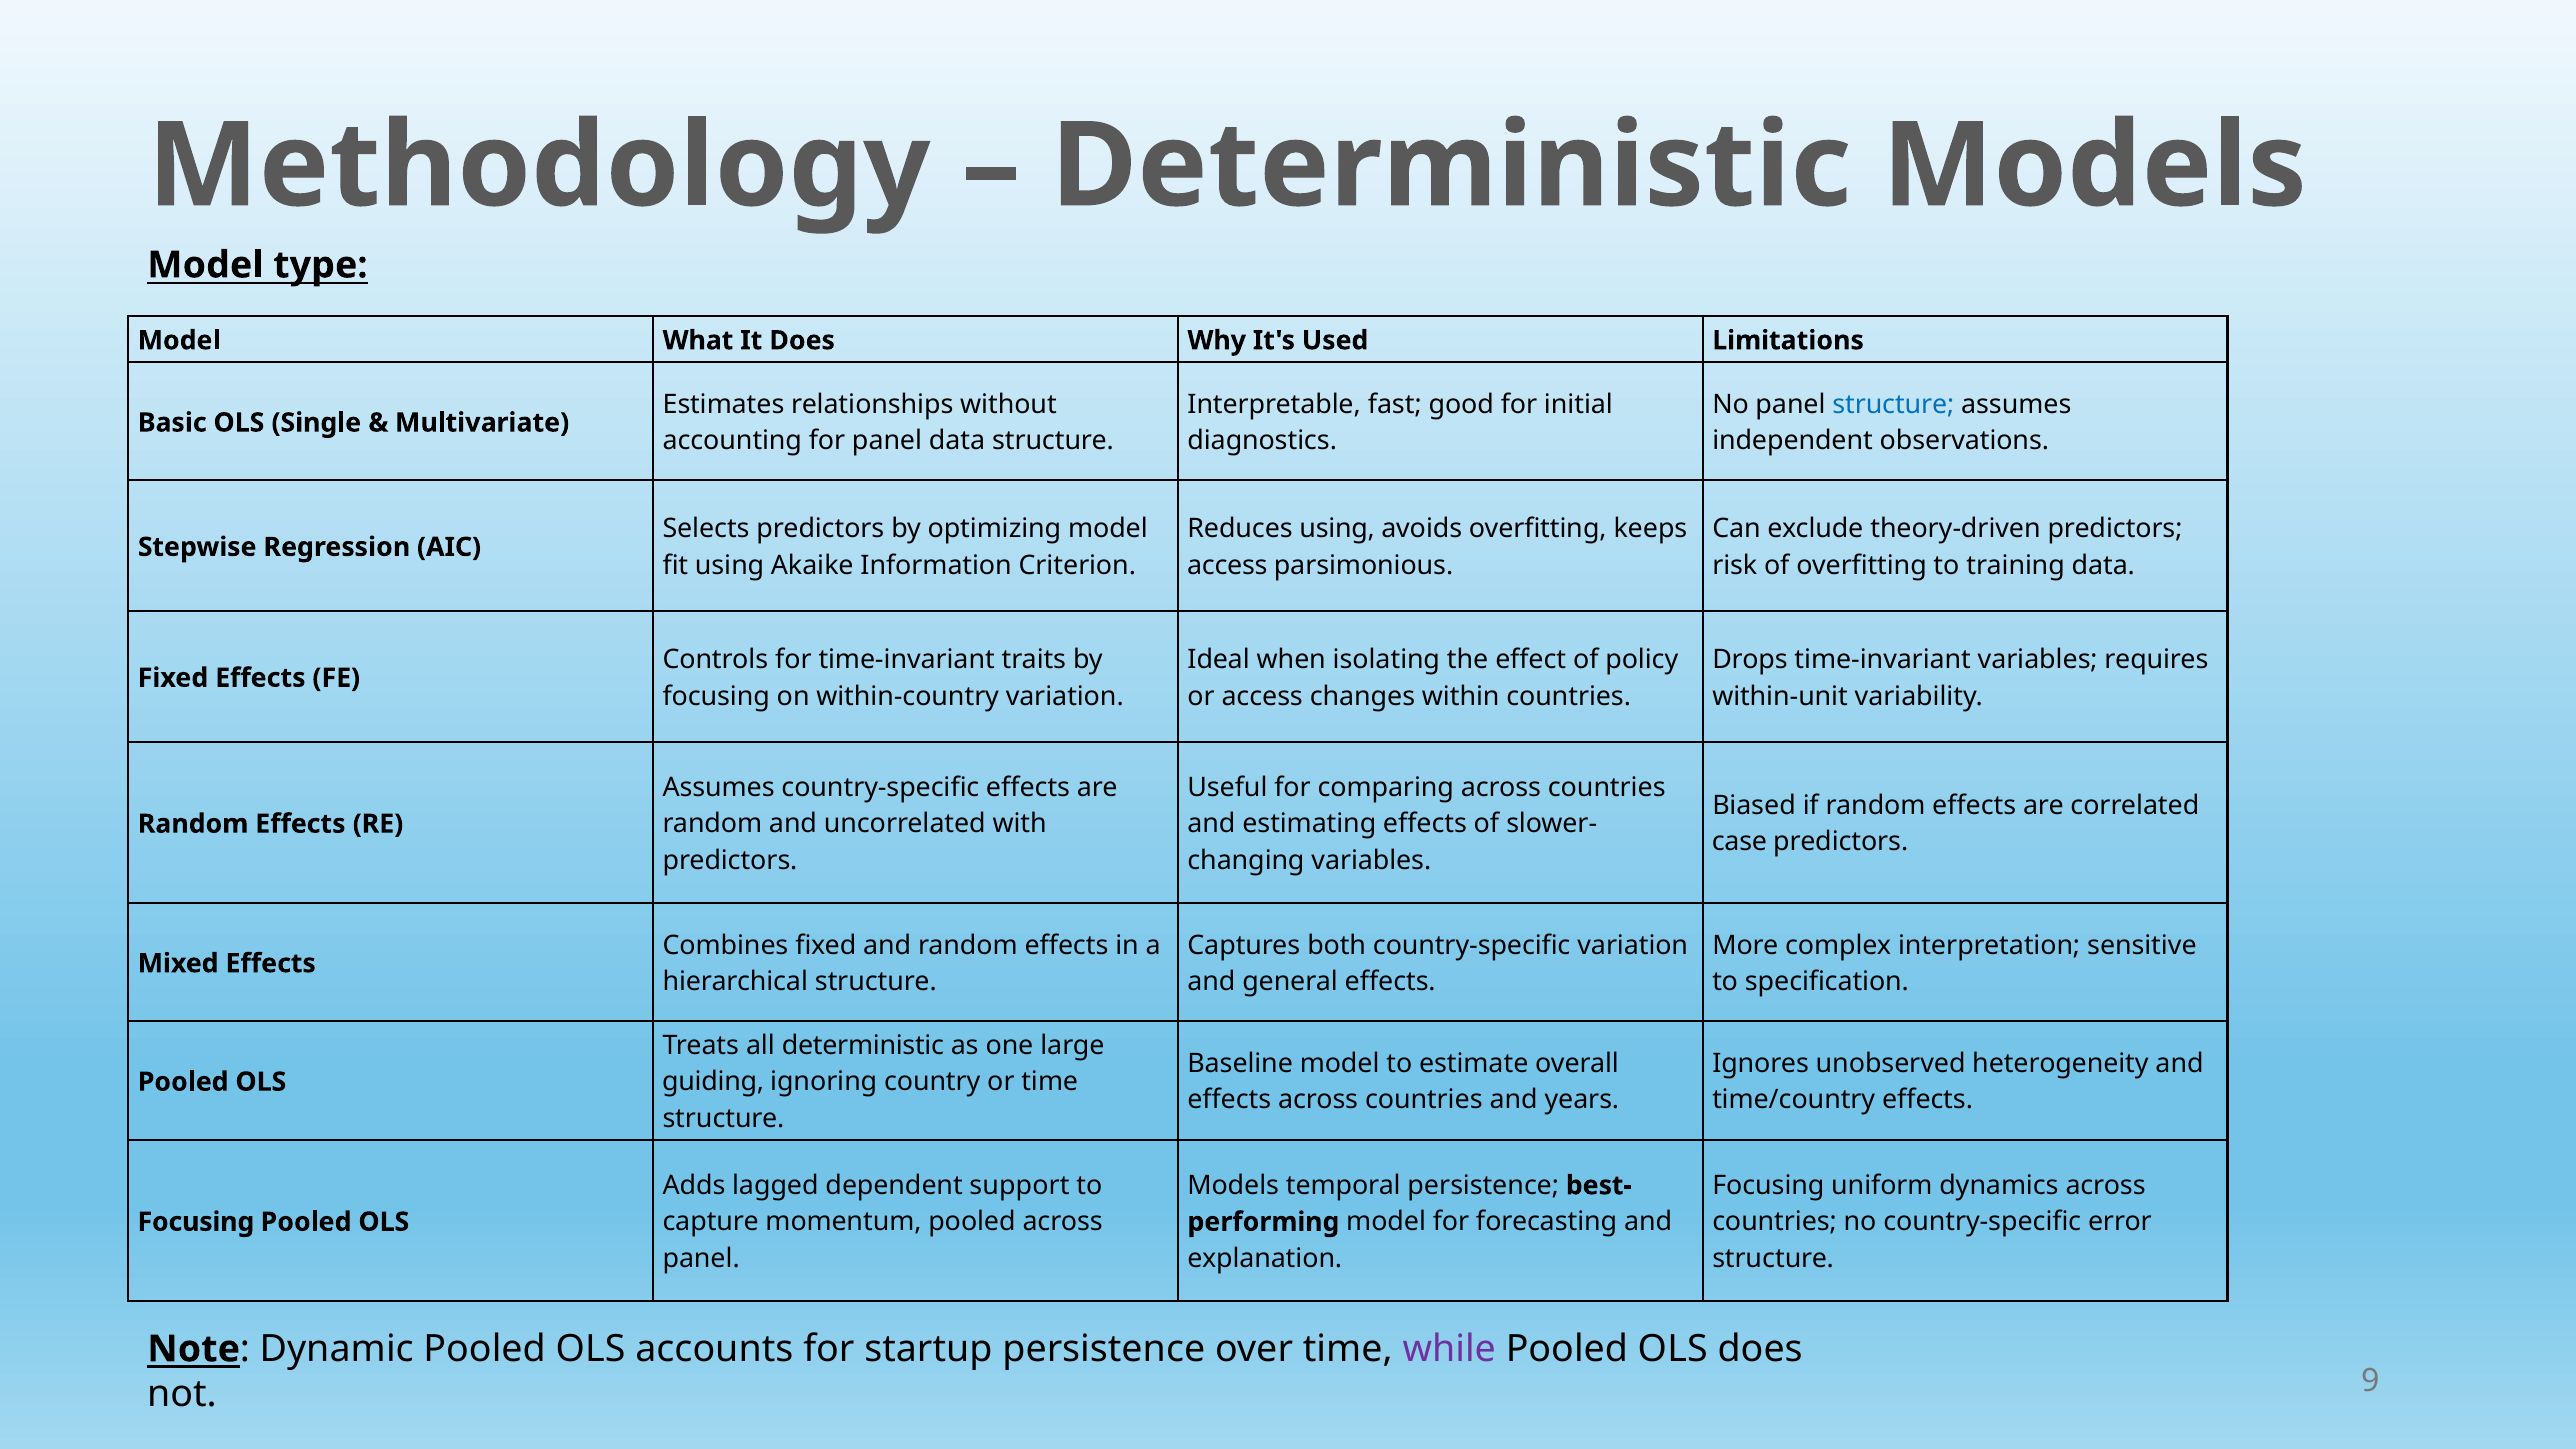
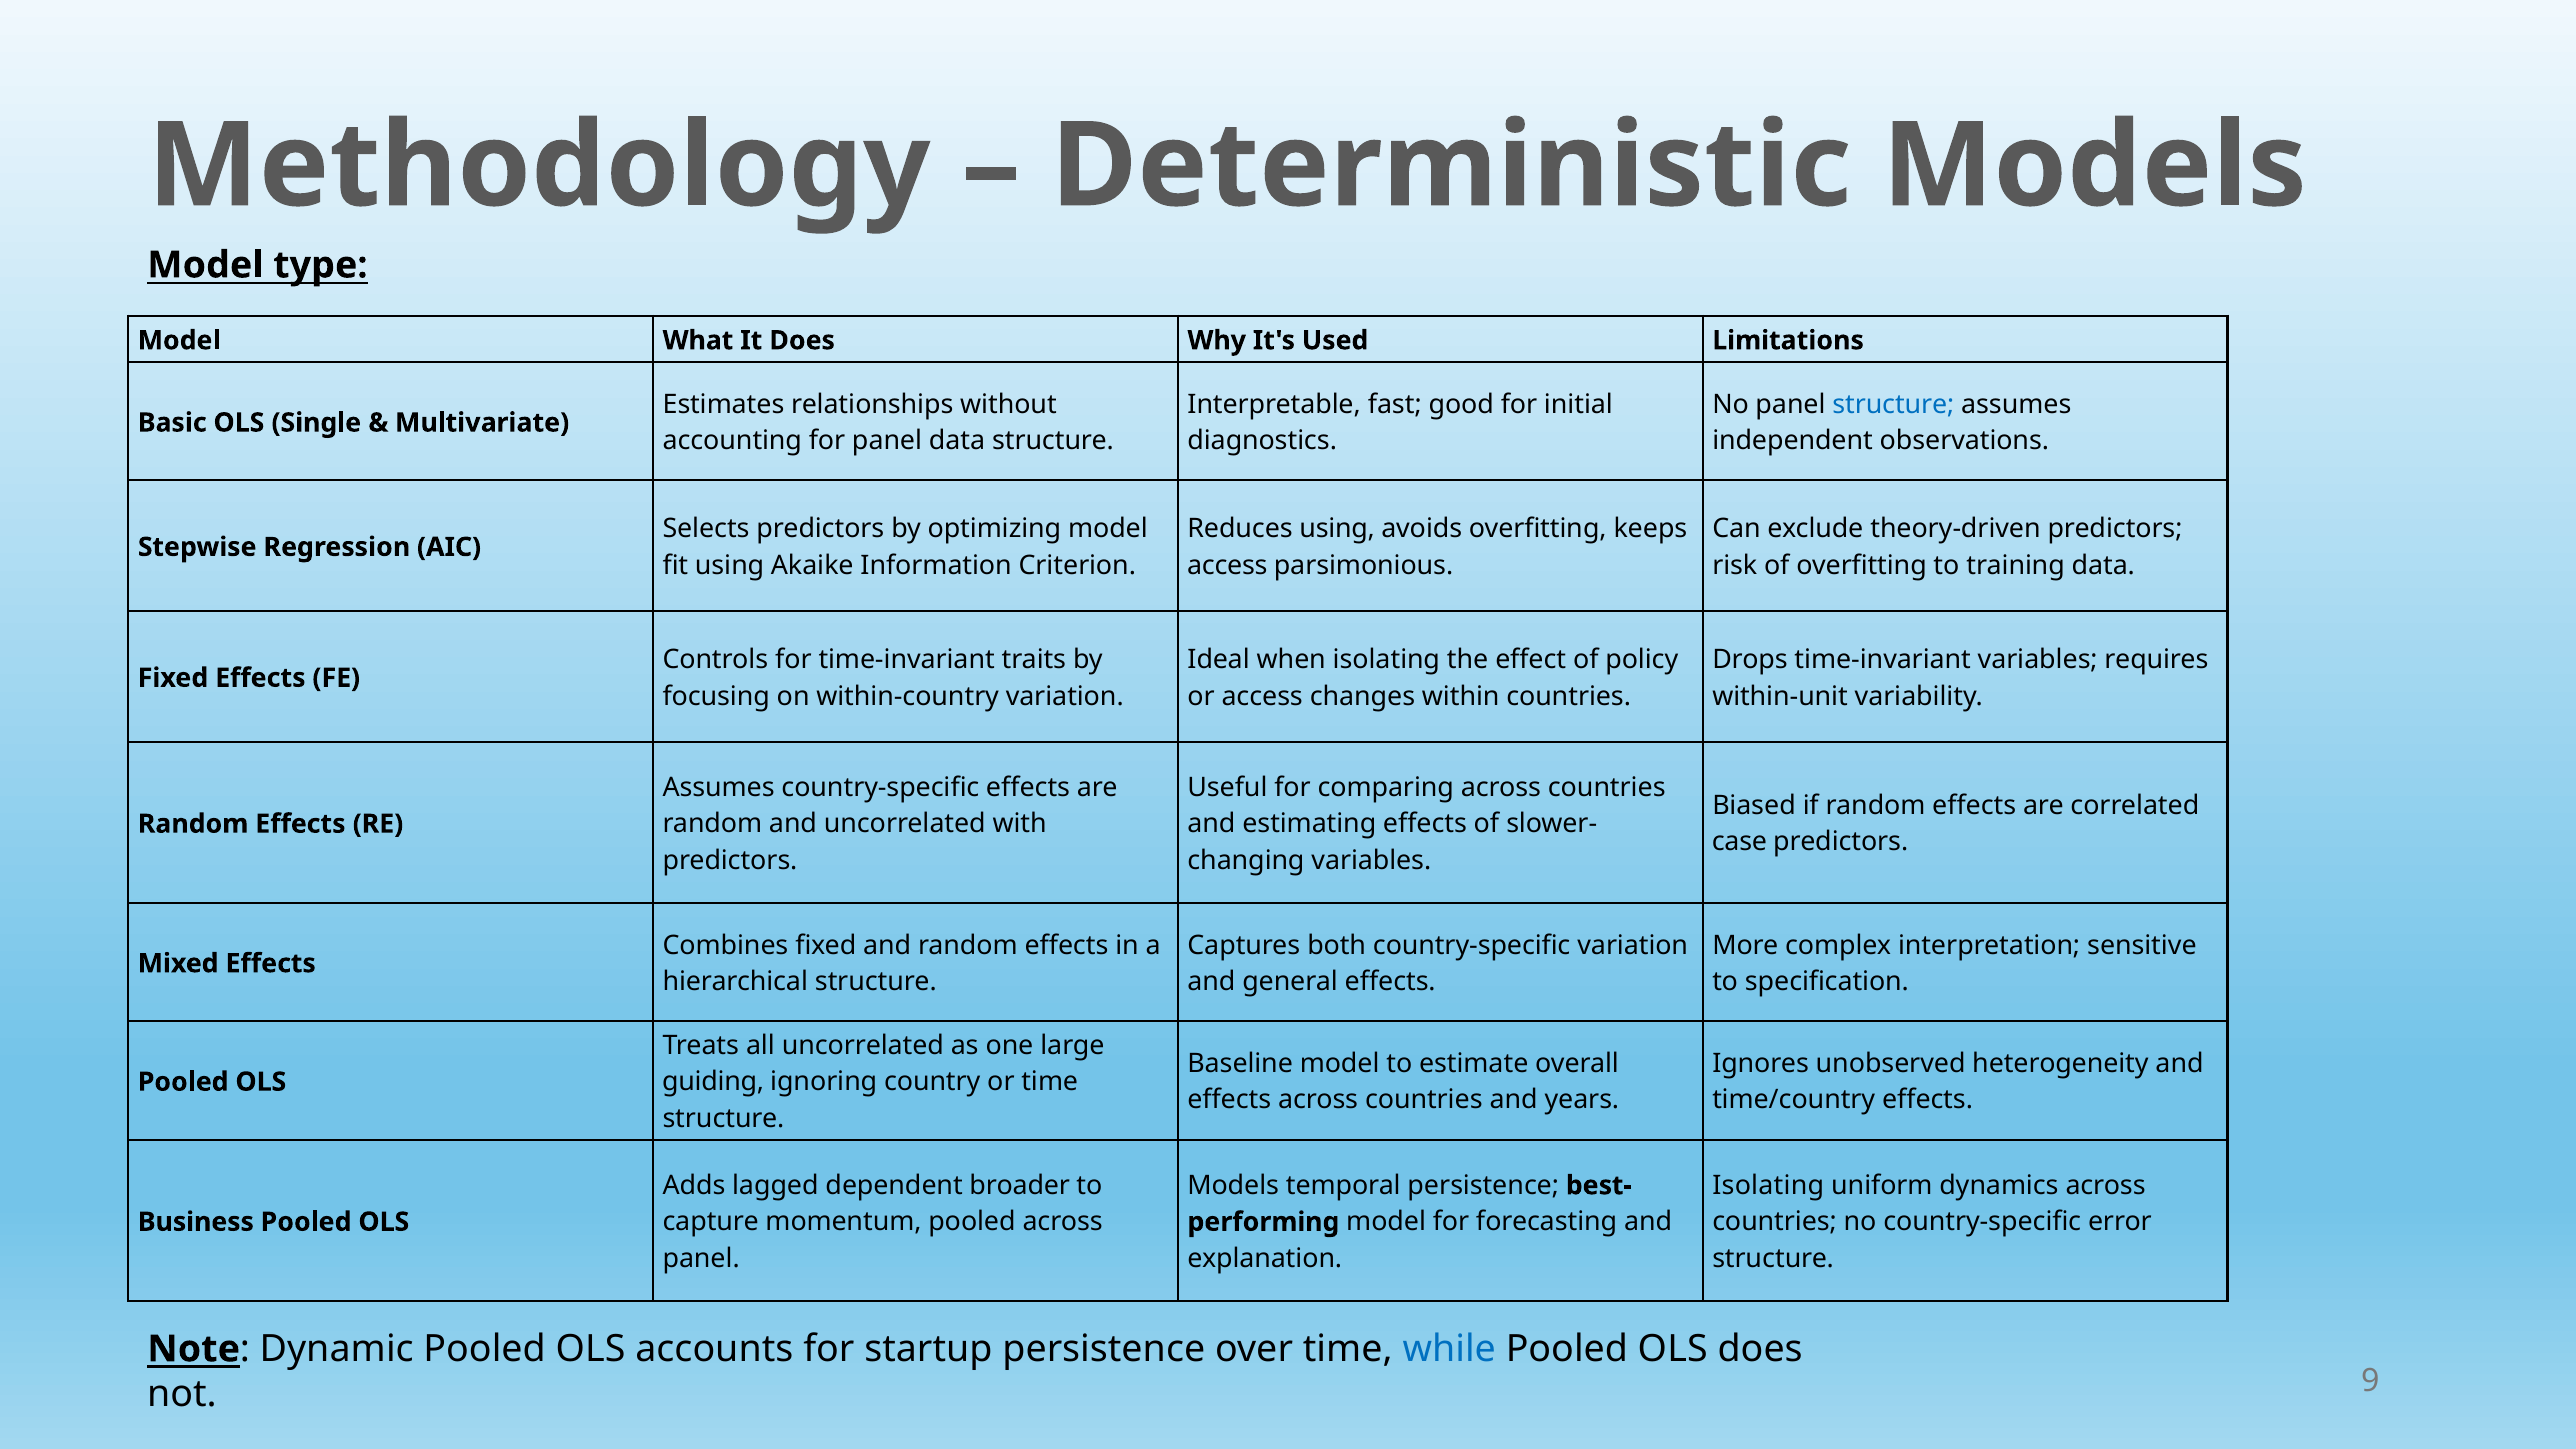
all deterministic: deterministic -> uncorrelated
support: support -> broader
Focusing at (1768, 1185): Focusing -> Isolating
Focusing at (196, 1222): Focusing -> Business
while colour: purple -> blue
